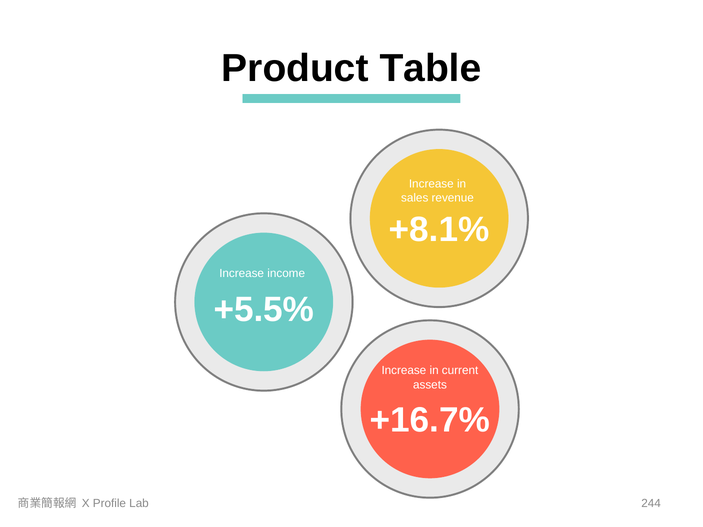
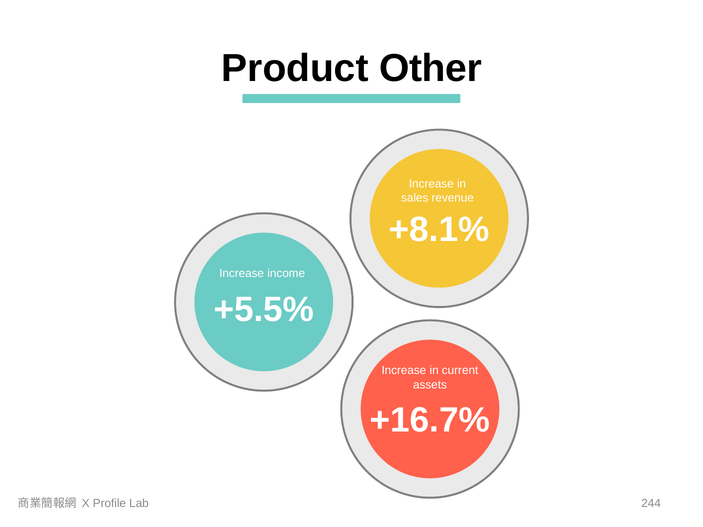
Table: Table -> Other
